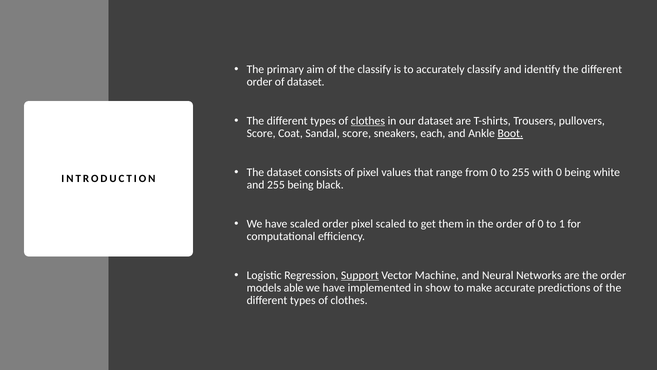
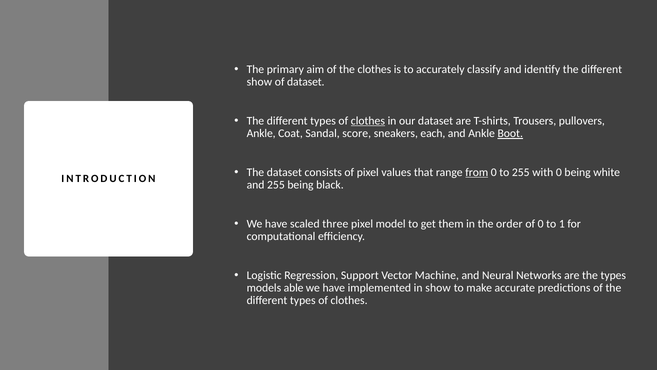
the classify: classify -> clothes
order at (259, 82): order -> show
Score at (261, 133): Score -> Ankle
from underline: none -> present
scaled order: order -> three
pixel scaled: scaled -> model
Support underline: present -> none
are the order: order -> types
